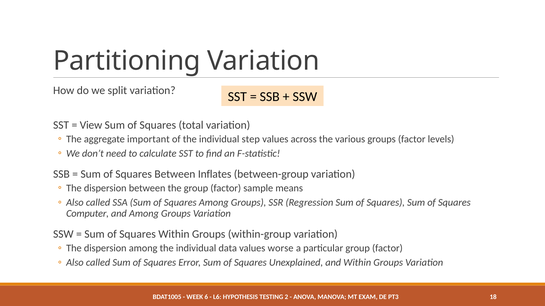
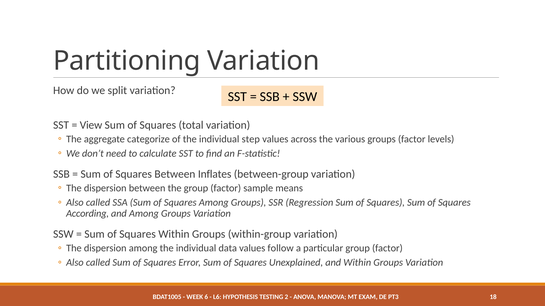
important: important -> categorize
Computer: Computer -> According
worse: worse -> follow
